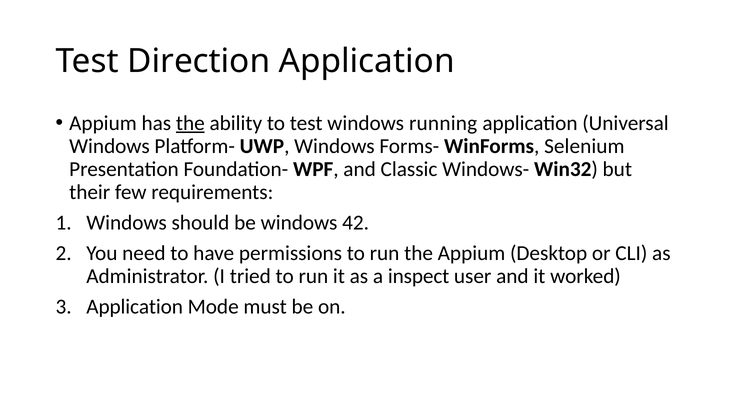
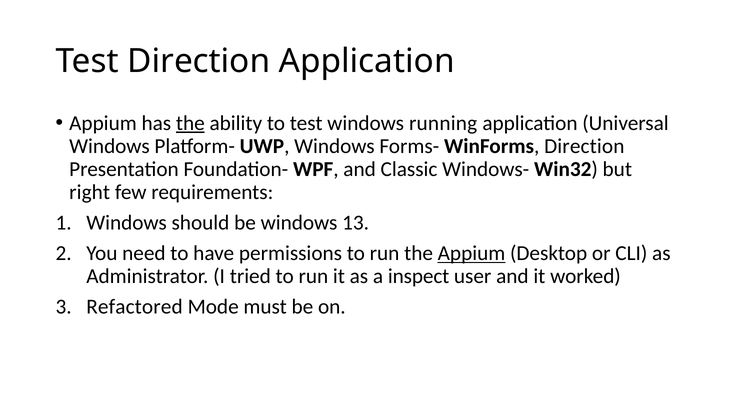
WinForms Selenium: Selenium -> Direction
their: their -> right
42: 42 -> 13
Appium at (471, 253) underline: none -> present
Application at (135, 307): Application -> Refactored
